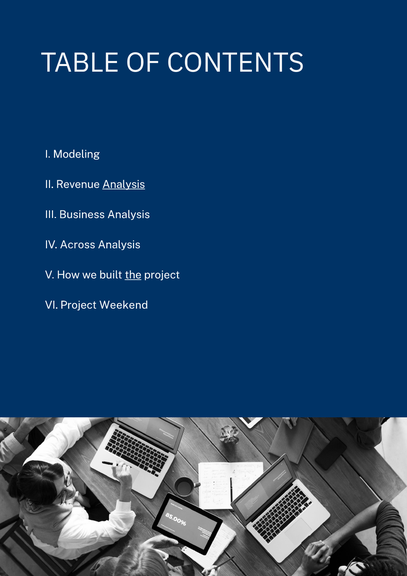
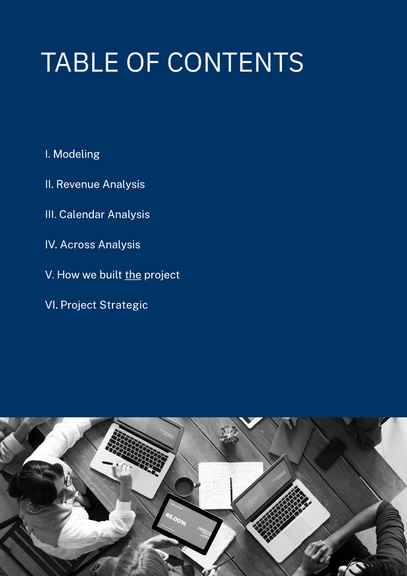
Analysis at (124, 184) underline: present -> none
Business: Business -> Calendar
Weekend: Weekend -> Strategic
